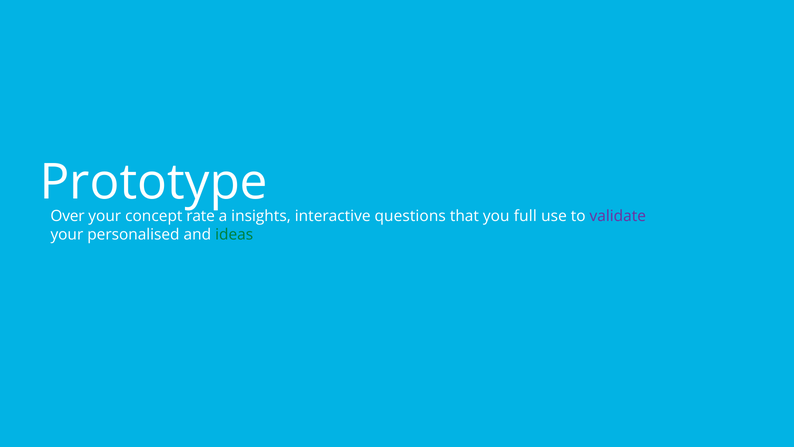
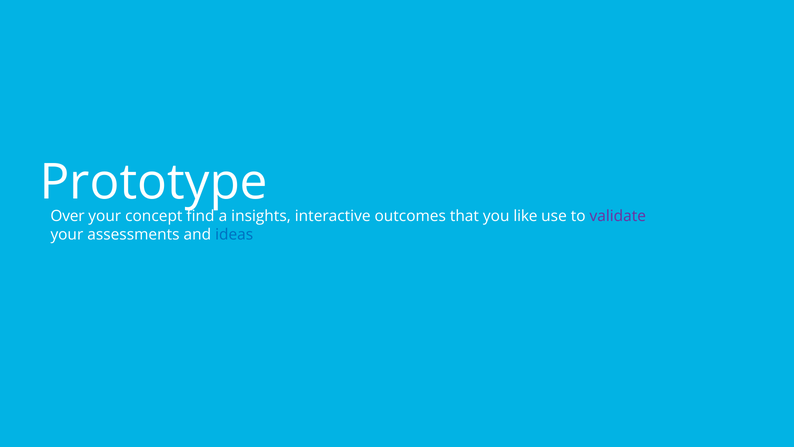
rate: rate -> find
questions: questions -> outcomes
full: full -> like
personalised: personalised -> assessments
ideas colour: green -> blue
